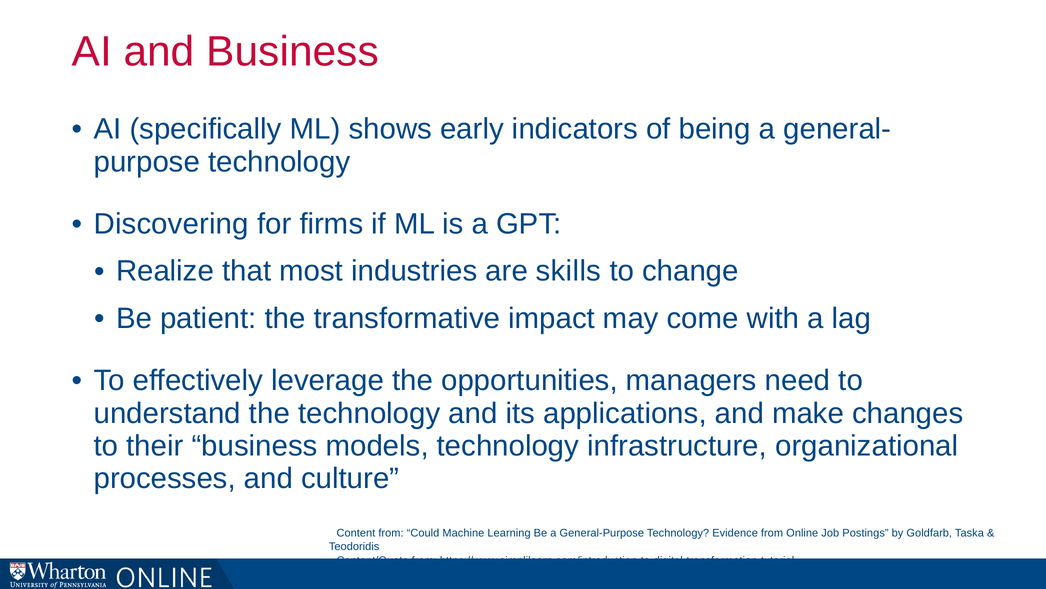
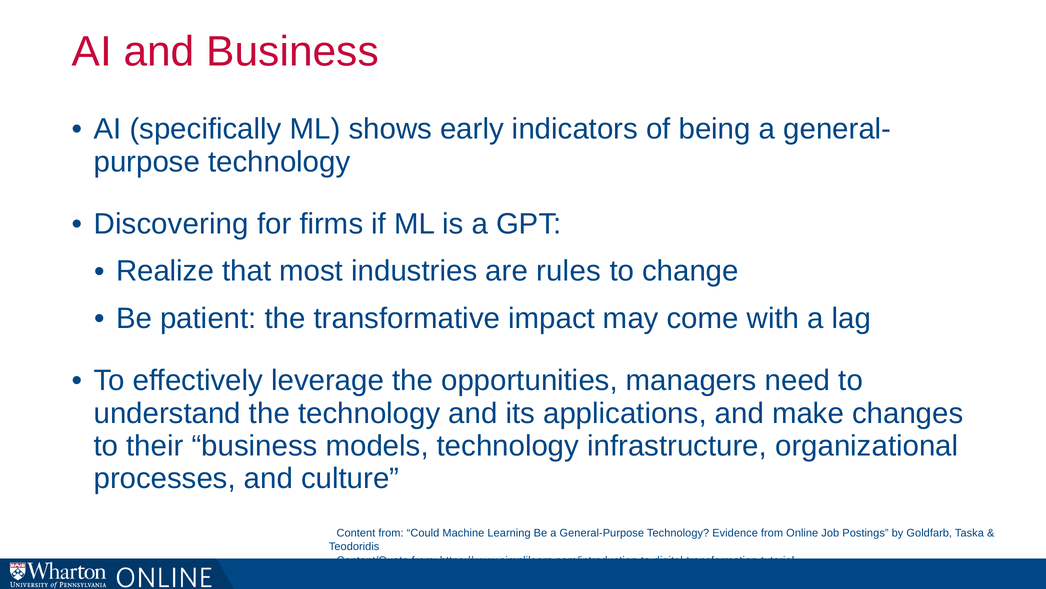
skills: skills -> rules
